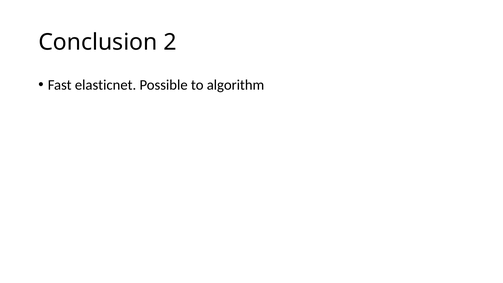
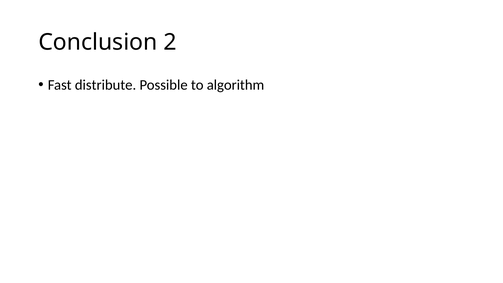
elasticnet: elasticnet -> distribute
